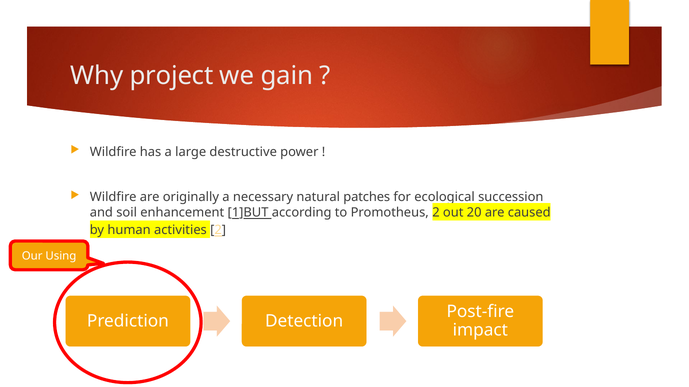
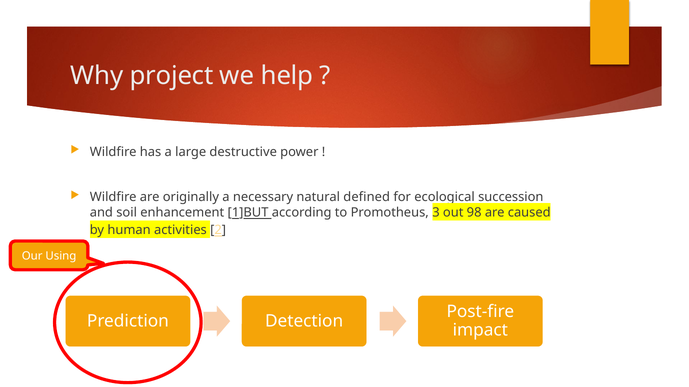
gain: gain -> help
patches: patches -> defined
Promotheus 2: 2 -> 3
20: 20 -> 98
